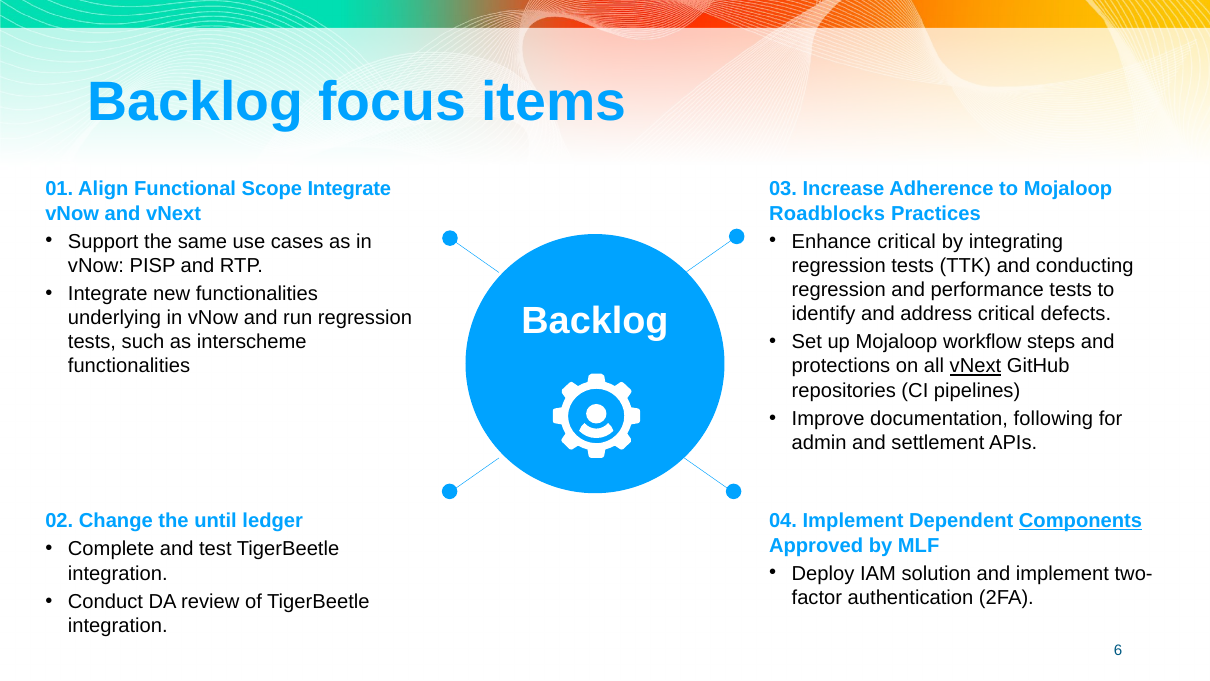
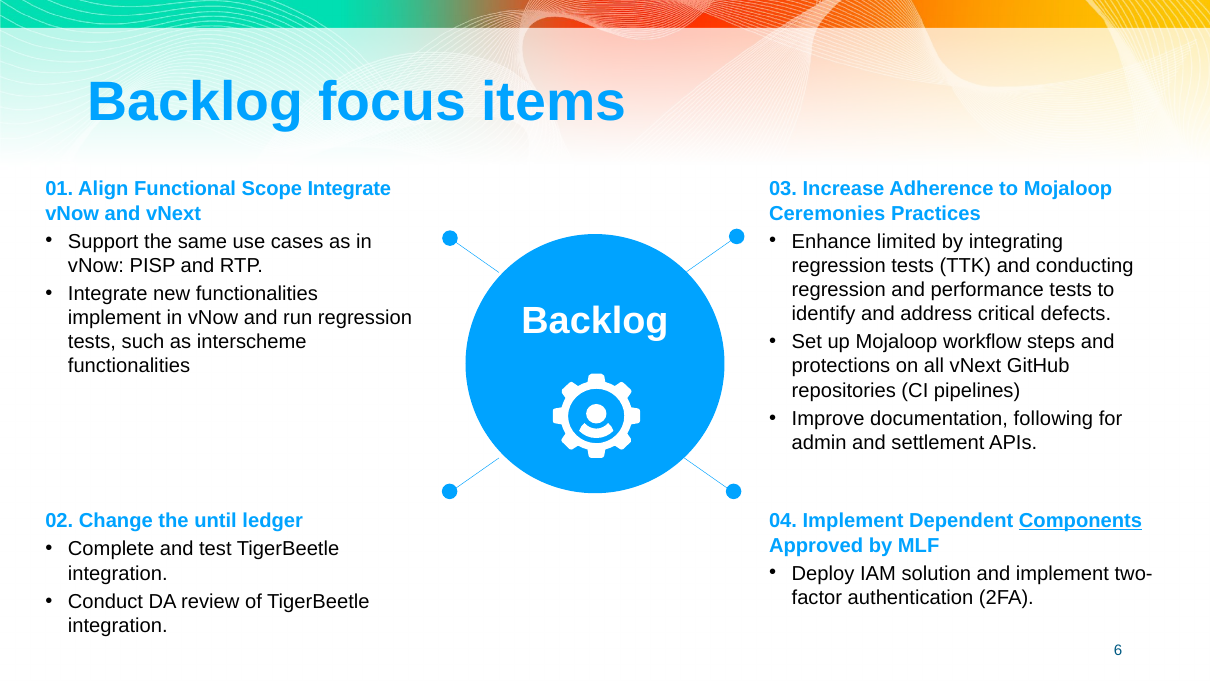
Roadblocks: Roadblocks -> Ceremonies
Enhance critical: critical -> limited
underlying at (114, 318): underlying -> implement
vNext at (975, 366) underline: present -> none
